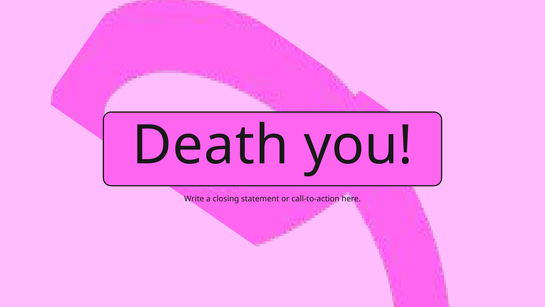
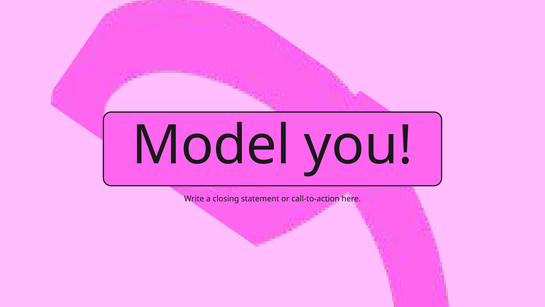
Death: Death -> Model
